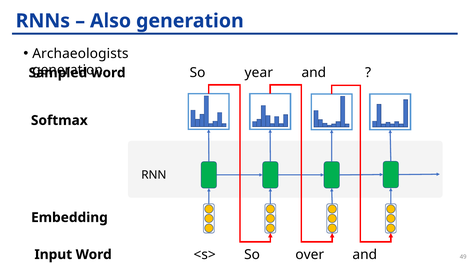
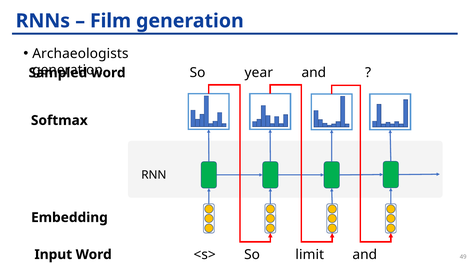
Also: Also -> Film
over: over -> limit
